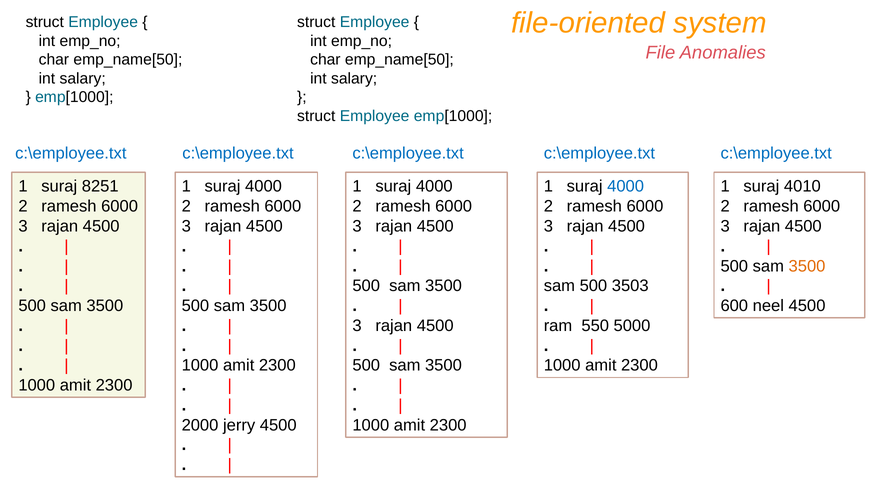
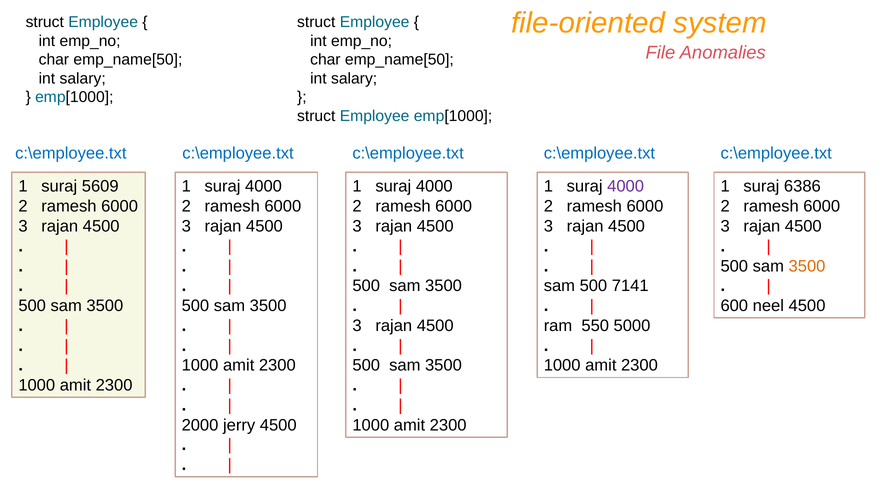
8251: 8251 -> 5609
4000 at (626, 187) colour: blue -> purple
4010: 4010 -> 6386
3503: 3503 -> 7141
